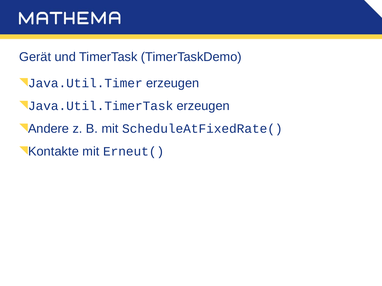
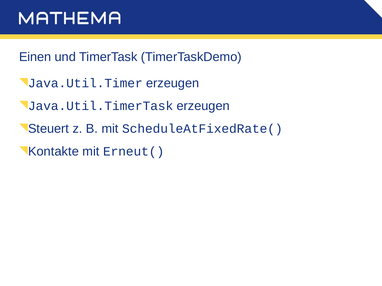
Gerät: Gerät -> Einen
Andere: Andere -> Steuert
